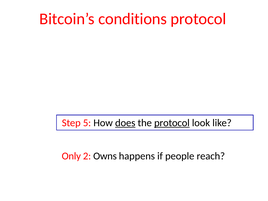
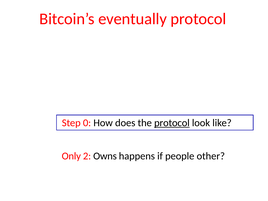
conditions: conditions -> eventually
5: 5 -> 0
does underline: present -> none
reach: reach -> other
